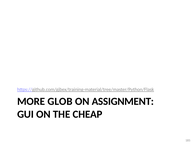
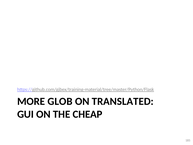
ASSIGNMENT: ASSIGNMENT -> TRANSLATED
